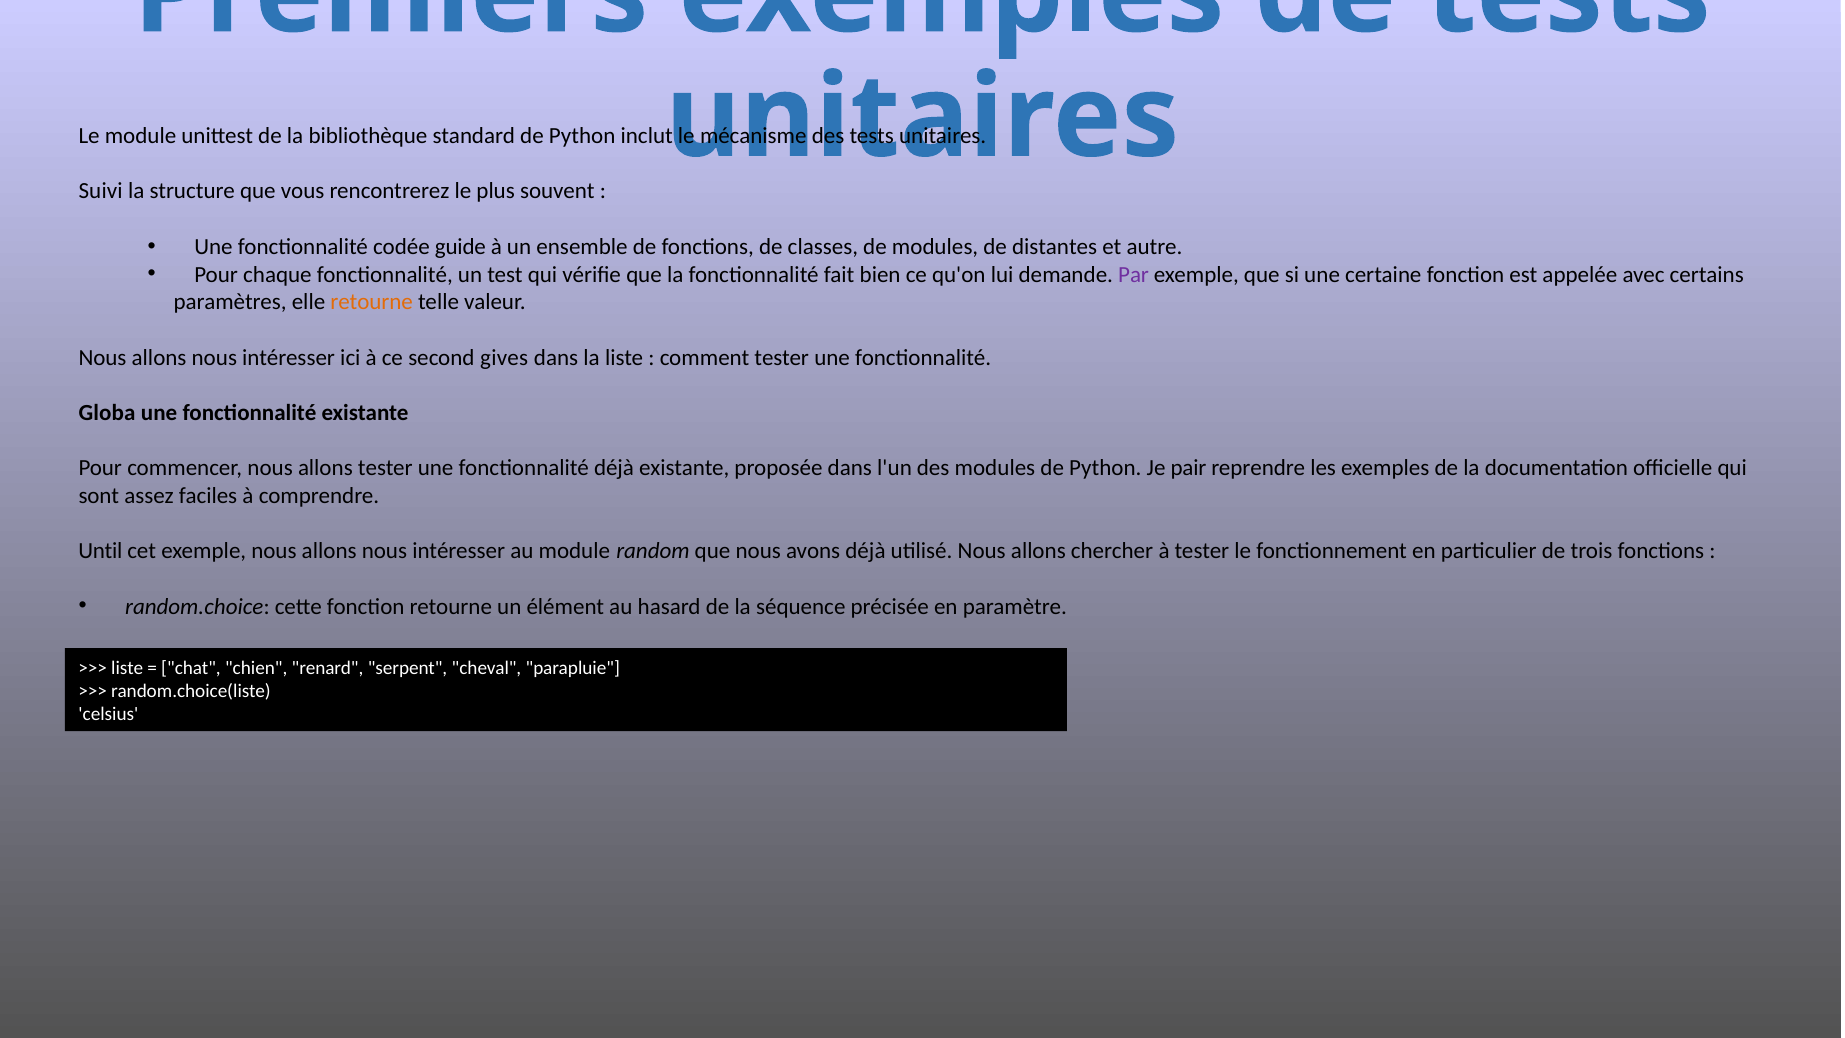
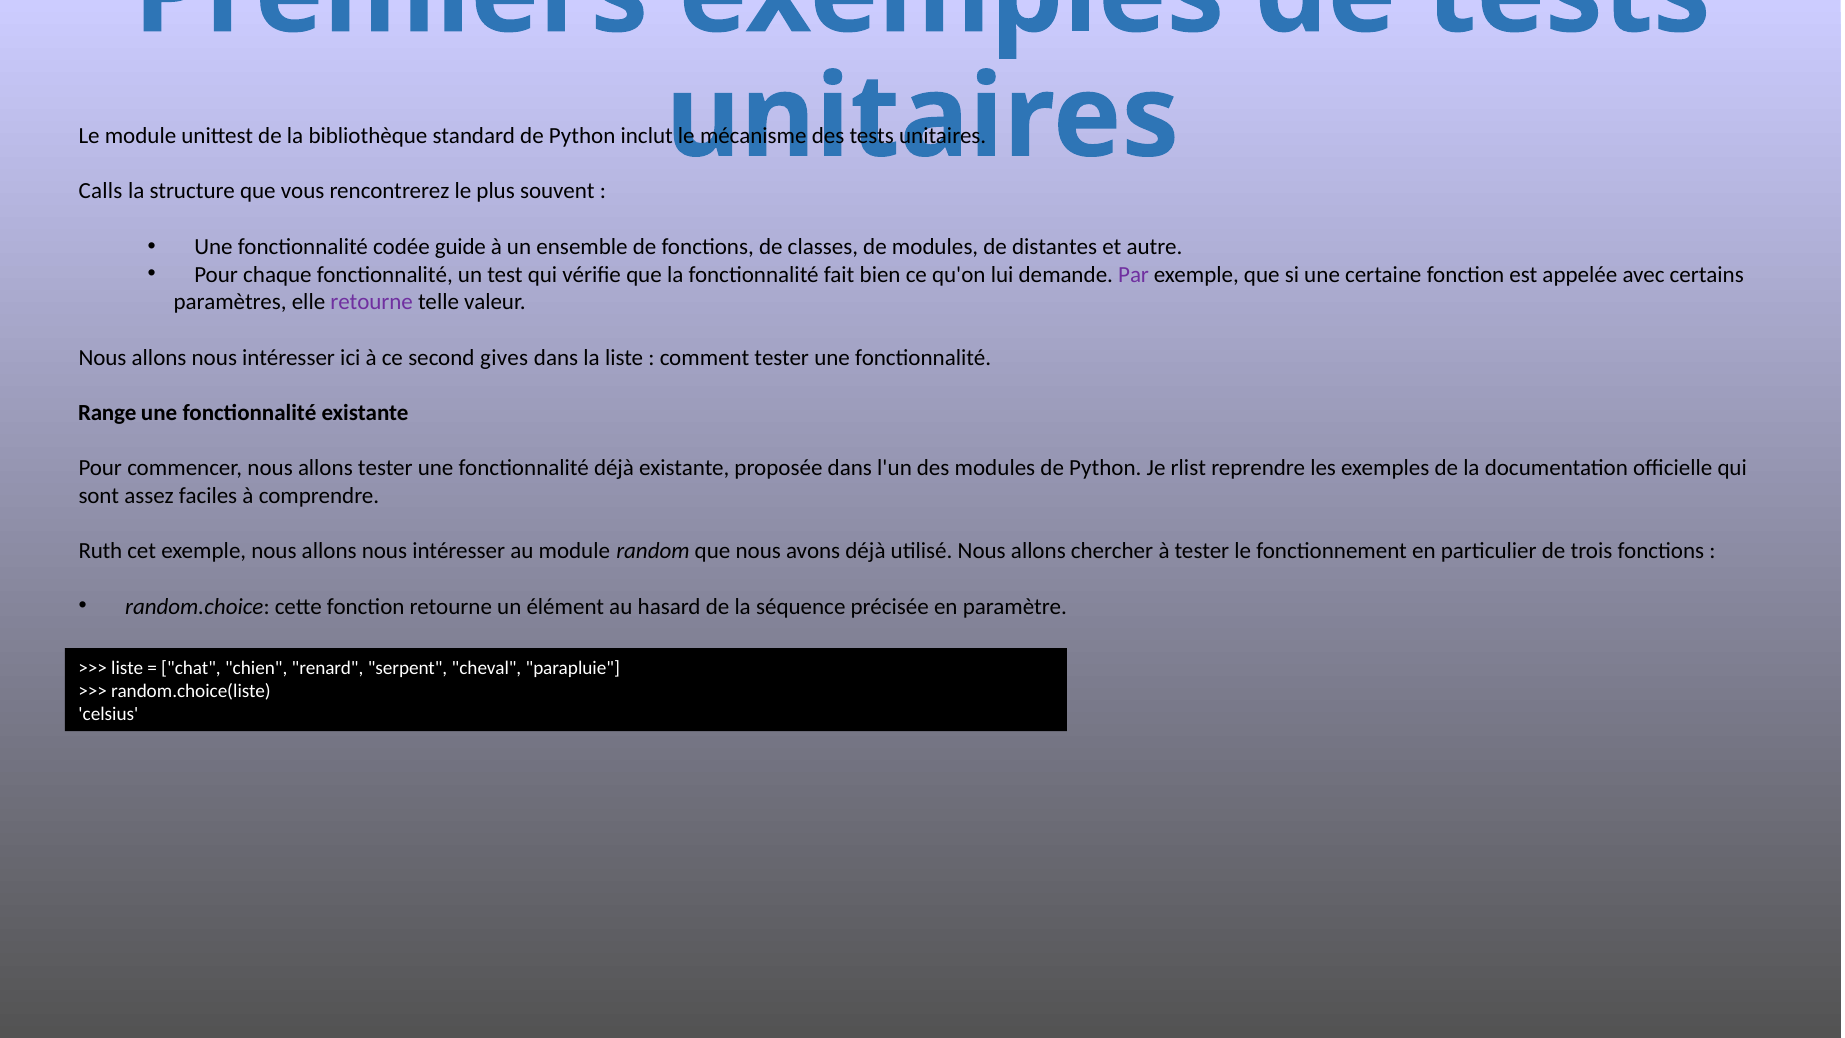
Suivi: Suivi -> Calls
retourne at (372, 302) colour: orange -> purple
Globa: Globa -> Range
pair: pair -> rlist
Until: Until -> Ruth
